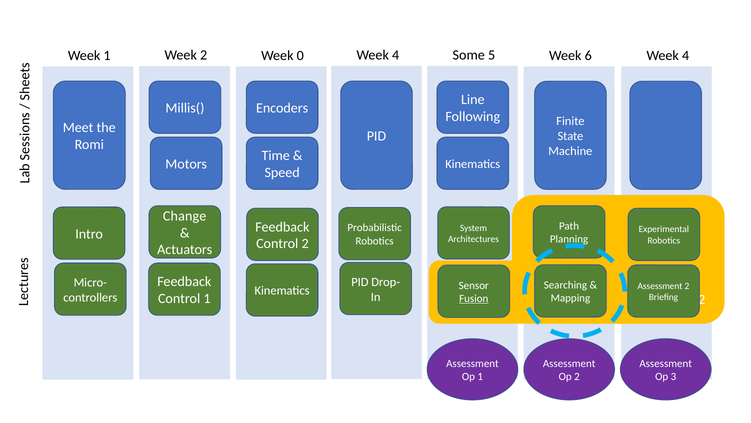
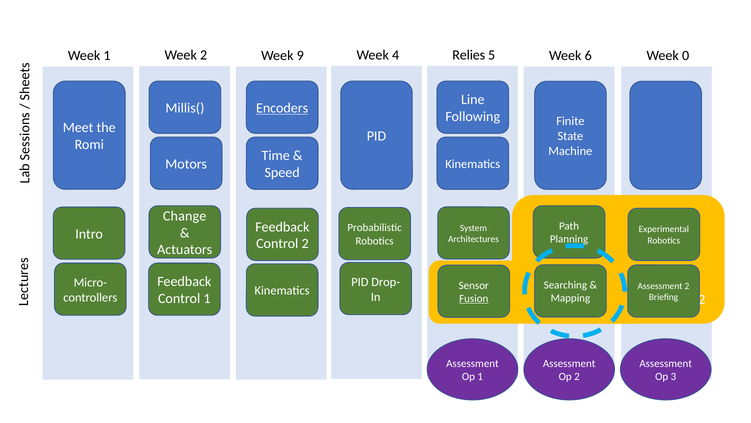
0: 0 -> 9
Some: Some -> Relies
6 Week 4: 4 -> 0
Encoders underline: none -> present
